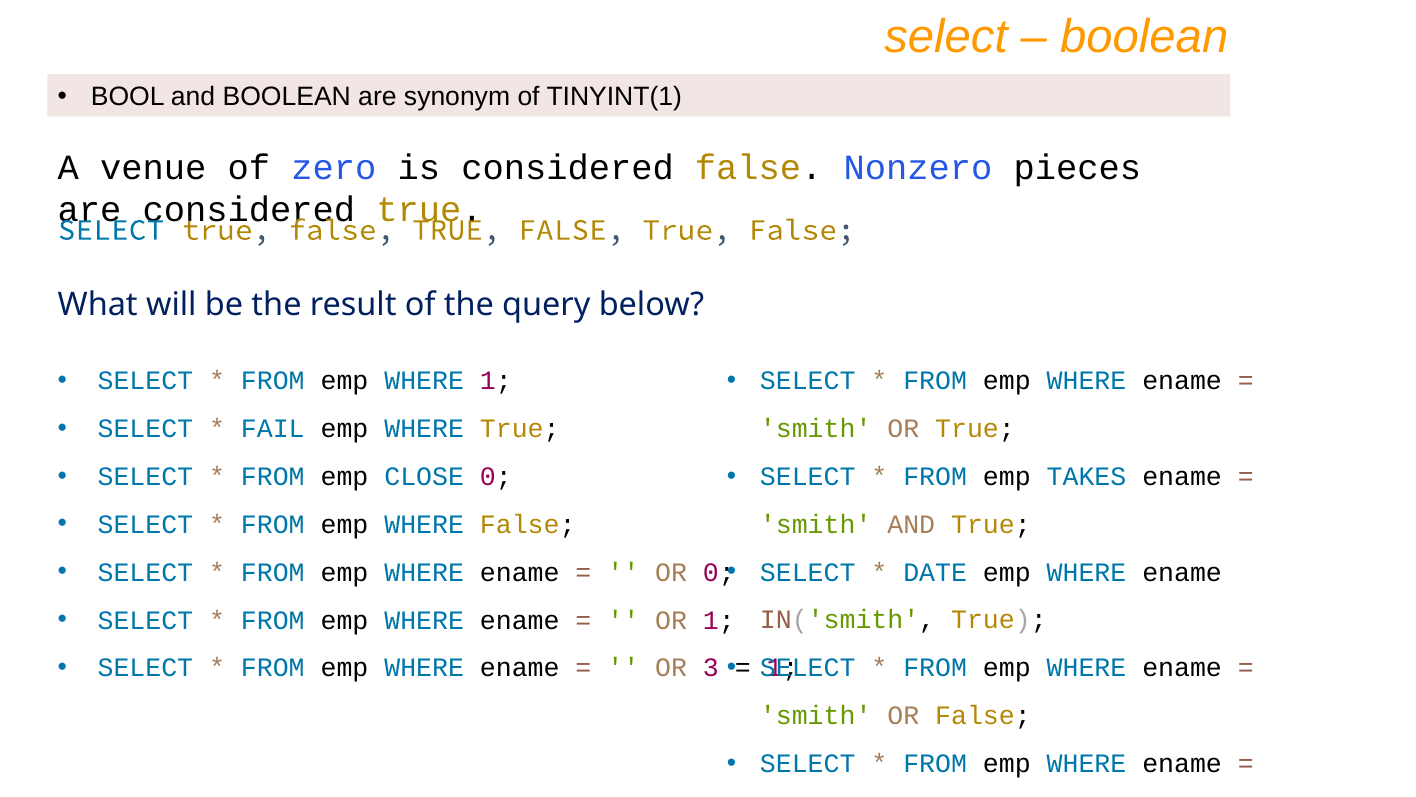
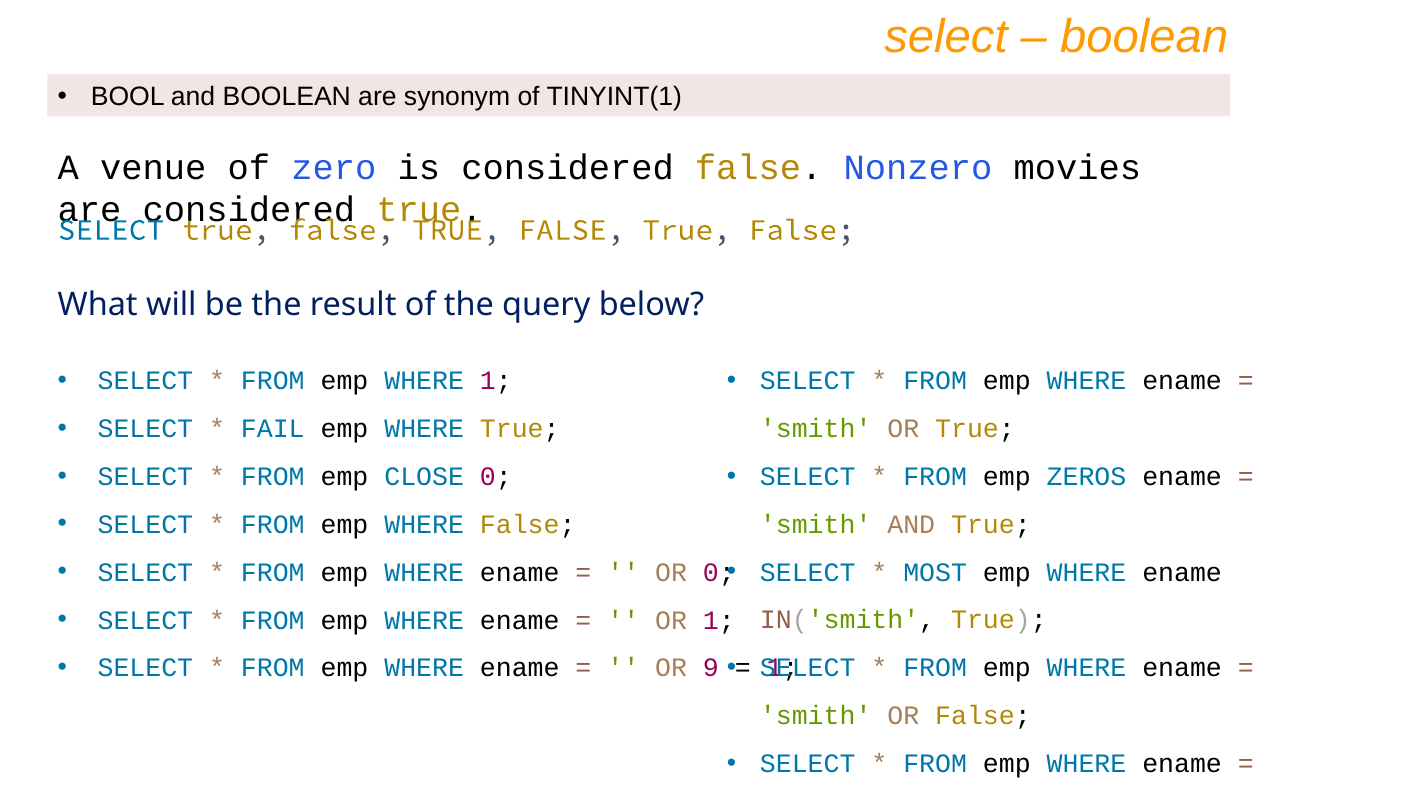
pieces: pieces -> movies
TAKES: TAKES -> ZEROS
DATE: DATE -> MOST
3: 3 -> 9
